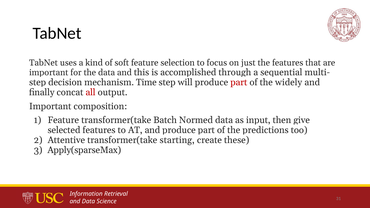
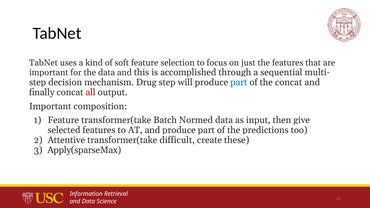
Time: Time -> Drug
part at (239, 82) colour: red -> blue
the widely: widely -> concat
starting: starting -> difficult
